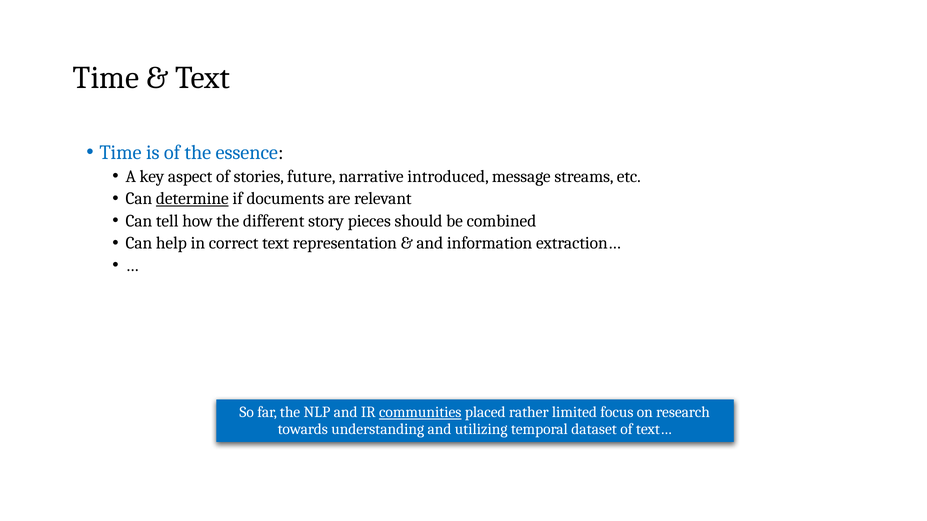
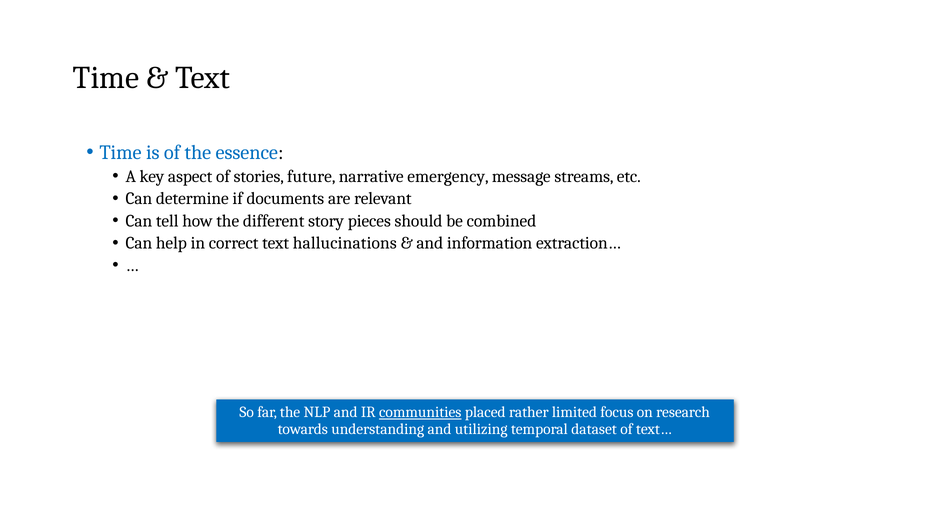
introduced: introduced -> emergency
determine underline: present -> none
representation: representation -> hallucinations
